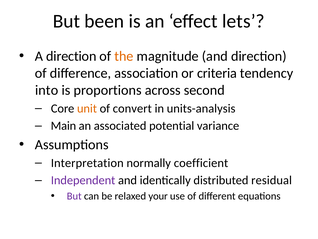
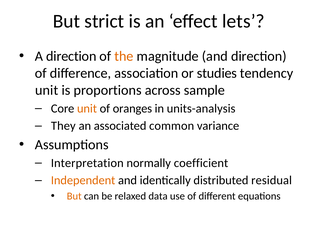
been: been -> strict
criteria: criteria -> studies
into at (47, 90): into -> unit
second: second -> sample
convert: convert -> oranges
Main: Main -> They
potential: potential -> common
Independent colour: purple -> orange
But at (74, 196) colour: purple -> orange
your: your -> data
